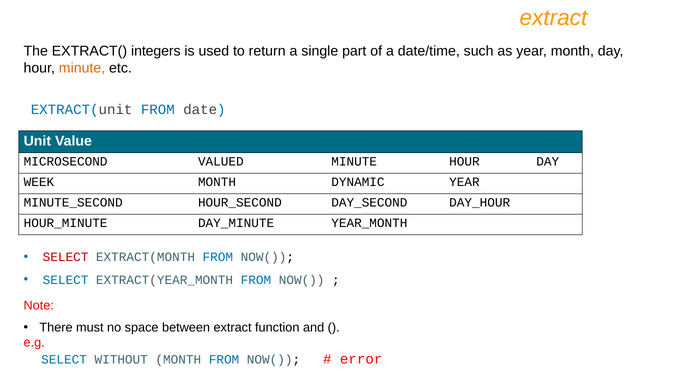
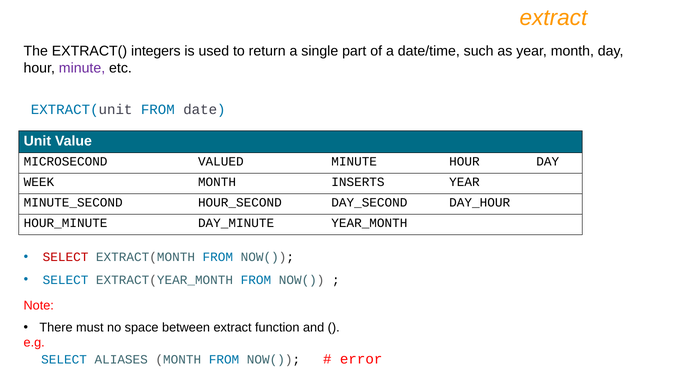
minute at (82, 68) colour: orange -> purple
DYNAMIC: DYNAMIC -> INSERTS
WITHOUT: WITHOUT -> ALIASES
